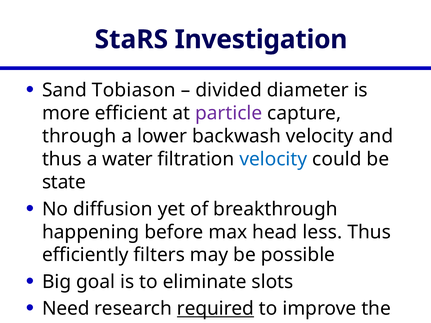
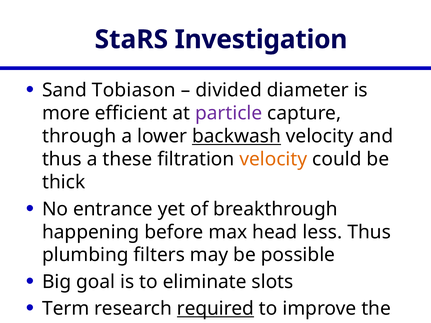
backwash underline: none -> present
water: water -> these
velocity at (273, 159) colour: blue -> orange
state: state -> thick
diffusion: diffusion -> entrance
efficiently: efficiently -> plumbing
Need: Need -> Term
